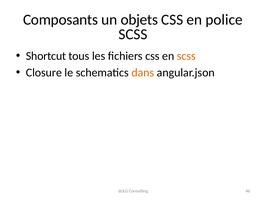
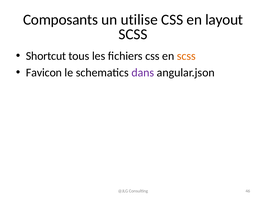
objets: objets -> utilise
police: police -> layout
Closure: Closure -> Favicon
dans colour: orange -> purple
